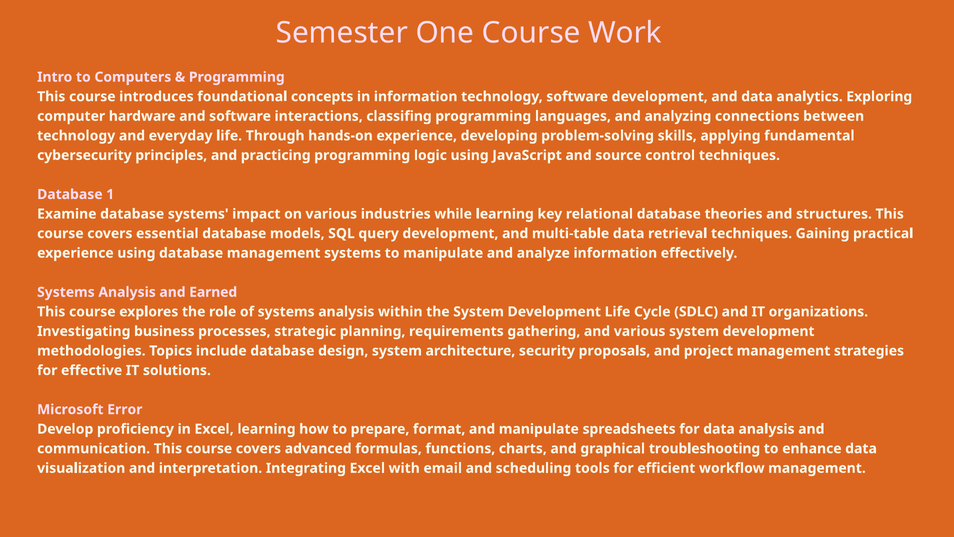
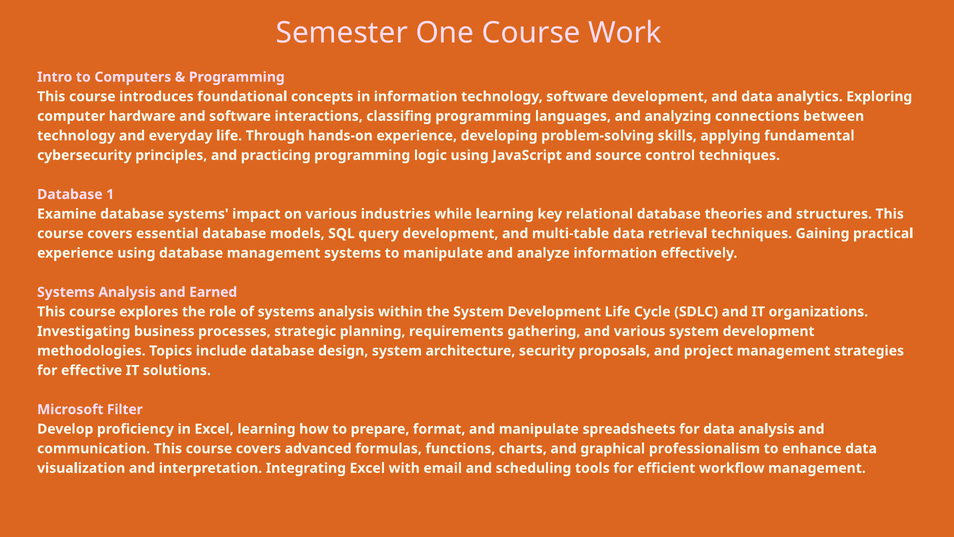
Error: Error -> Filter
troubleshooting: troubleshooting -> professionalism
